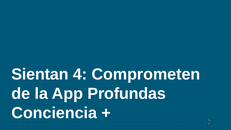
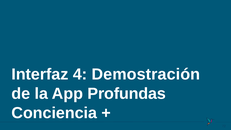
Sientan: Sientan -> Interfaz
Comprometen: Comprometen -> Demostración
